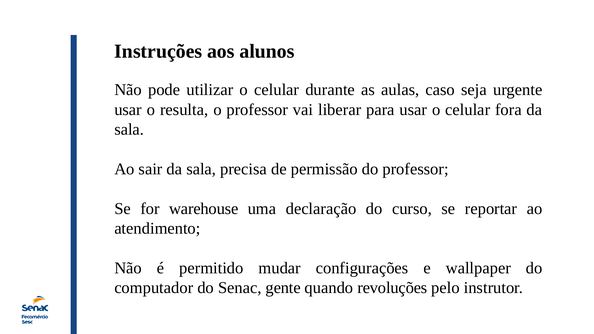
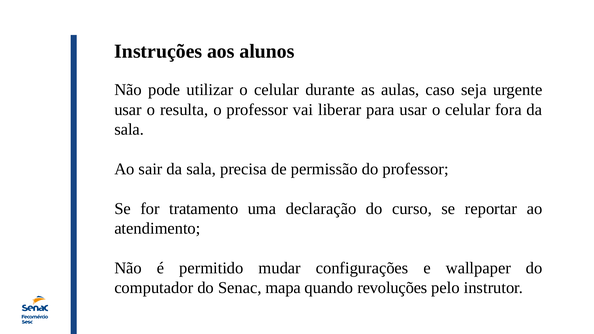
warehouse: warehouse -> tratamento
gente: gente -> mapa
